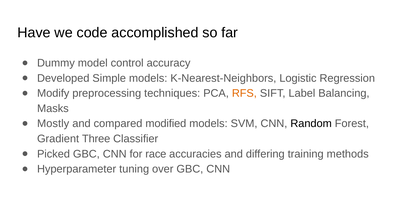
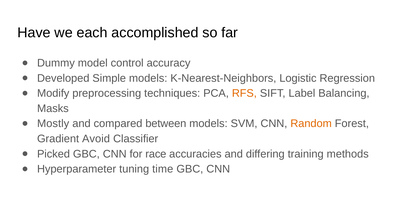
code: code -> each
modified: modified -> between
Random colour: black -> orange
Three: Three -> Avoid
over: over -> time
